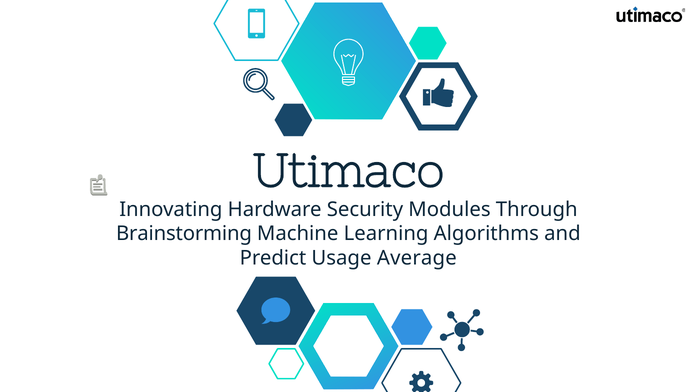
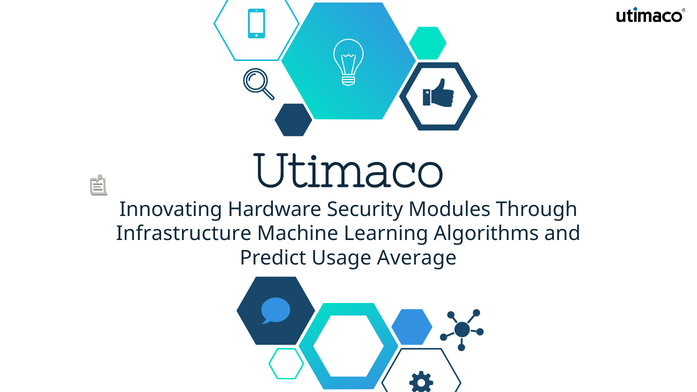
Brainstorming: Brainstorming -> Infrastructure
